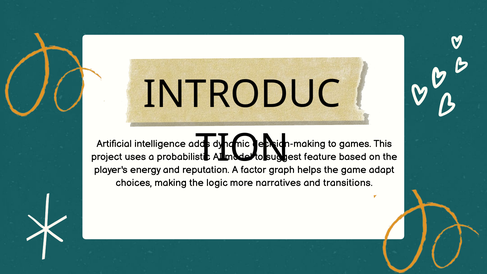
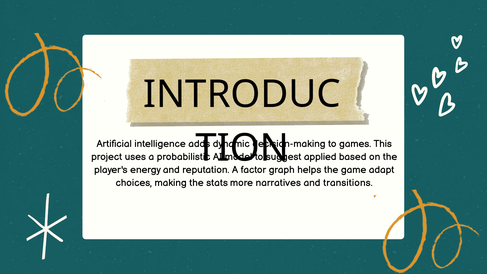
feature: feature -> applied
logic: logic -> stats
